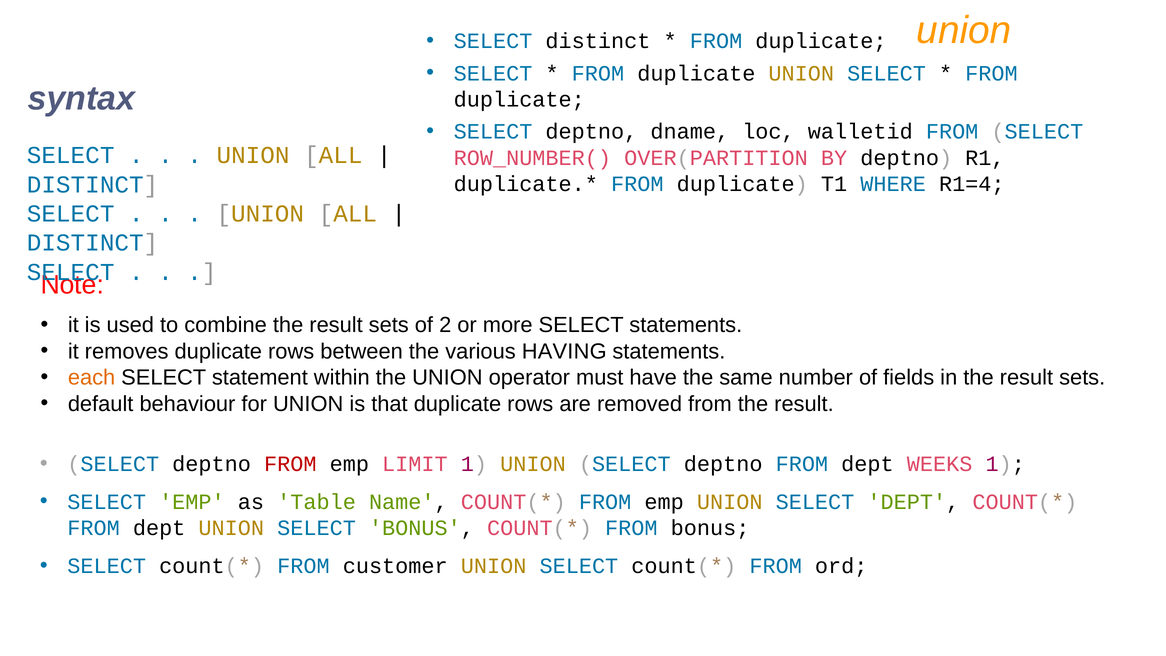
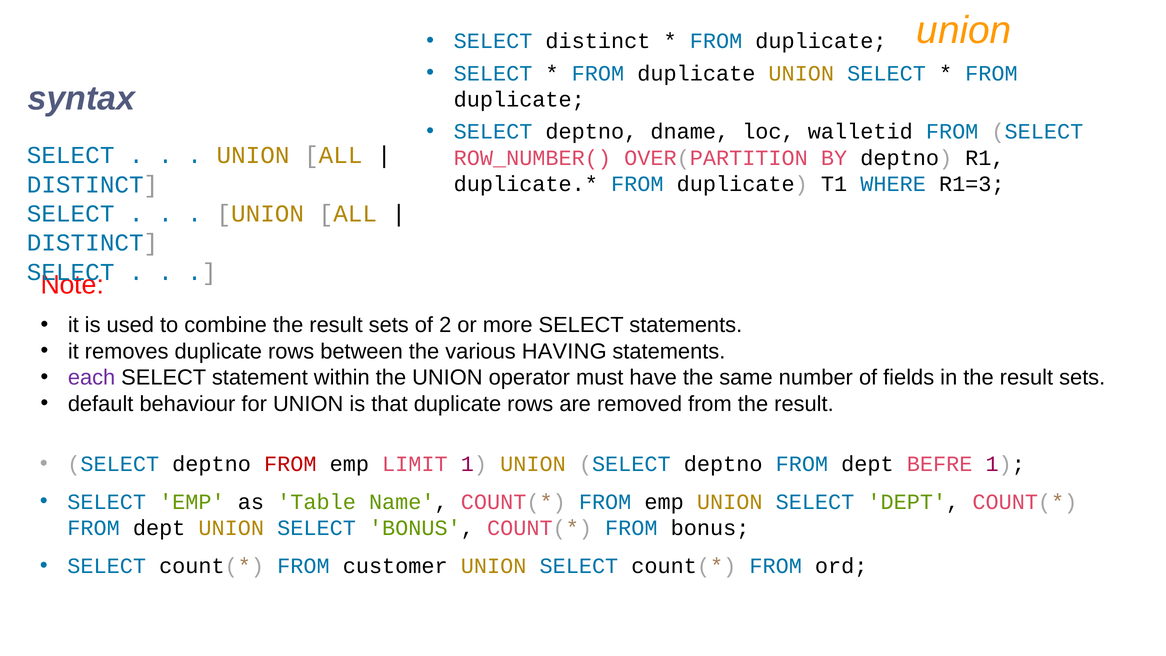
R1=4: R1=4 -> R1=3
each colour: orange -> purple
WEEKS: WEEKS -> BEFRE
